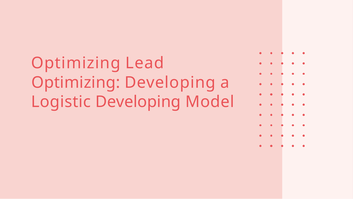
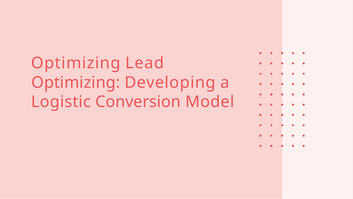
Logistic Developing: Developing -> Conversion
